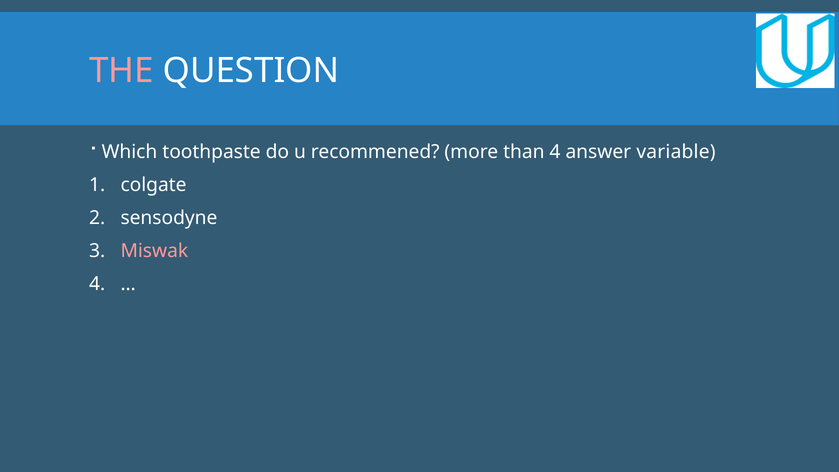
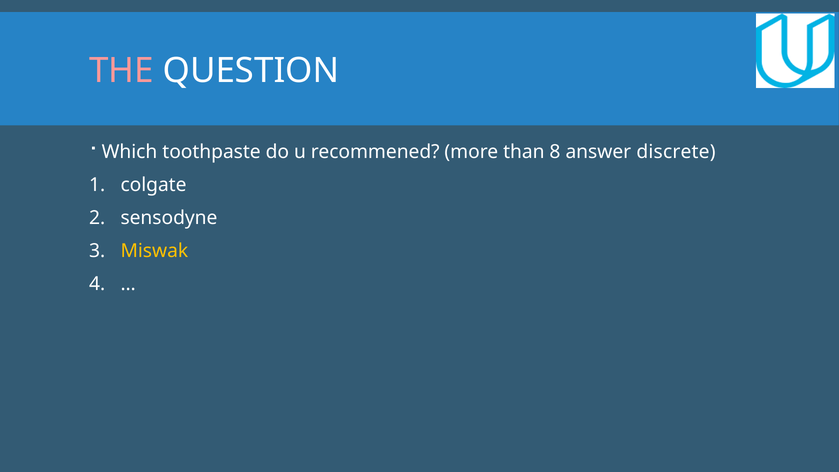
than 4: 4 -> 8
variable: variable -> discrete
Miswak colour: pink -> yellow
